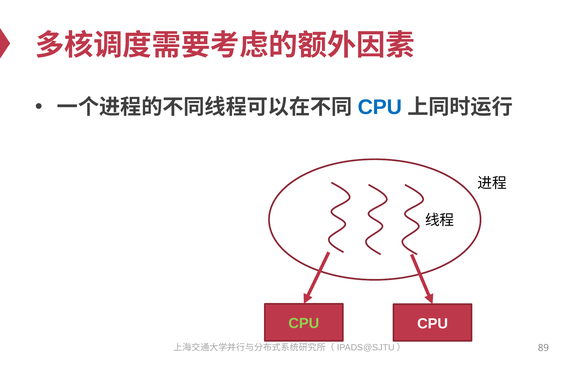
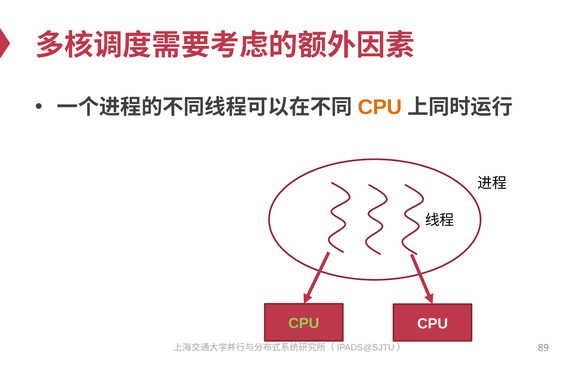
CPU at (380, 107) colour: blue -> orange
